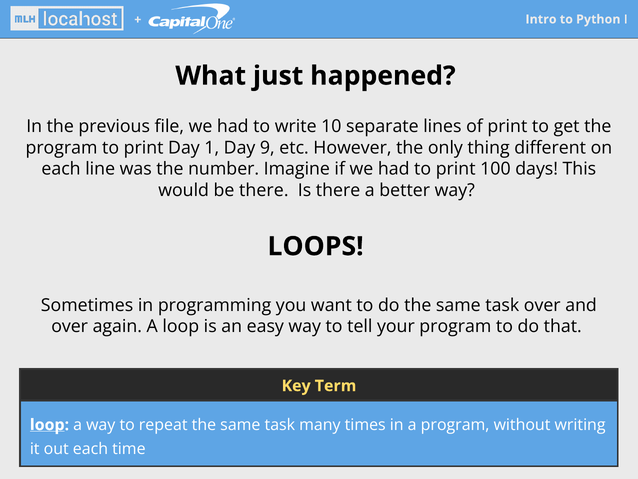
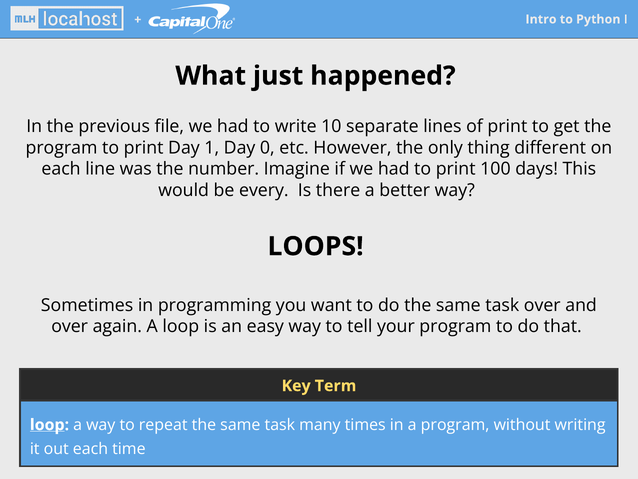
9: 9 -> 0
be there: there -> every
